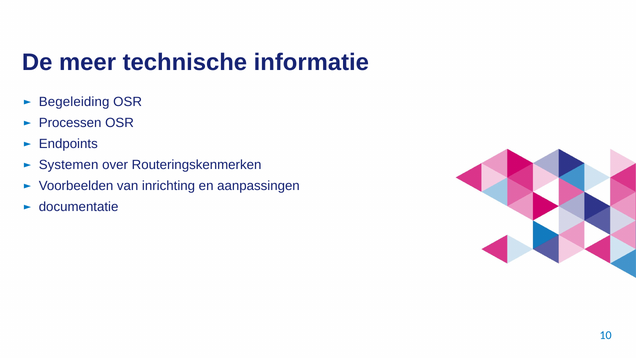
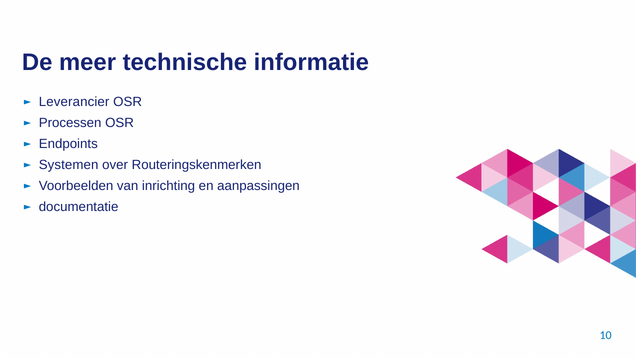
Begeleiding: Begeleiding -> Leverancier
